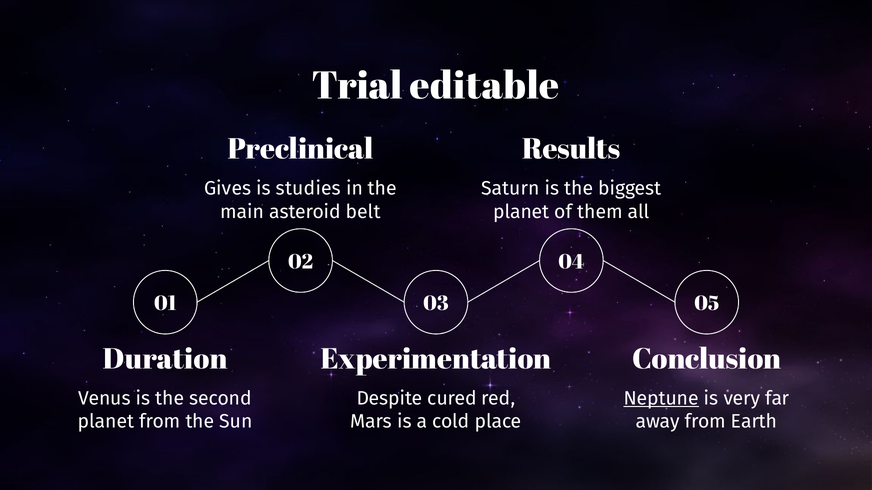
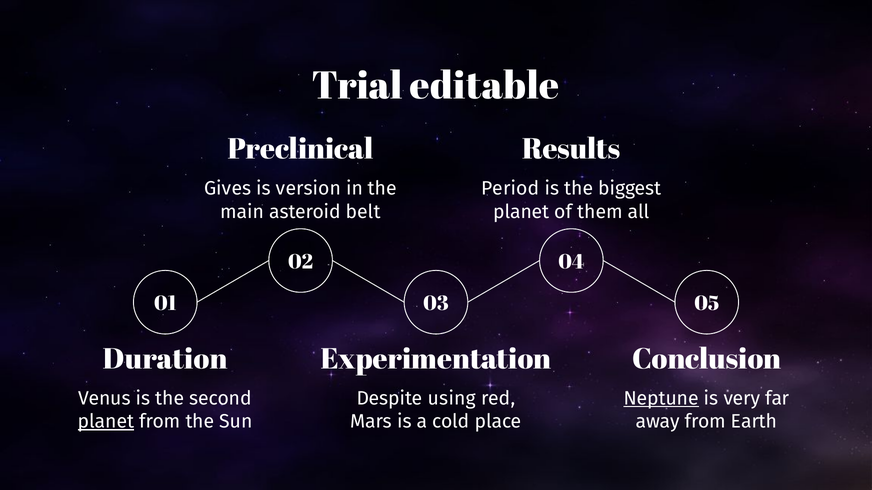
studies: studies -> version
Saturn: Saturn -> Period
cured: cured -> using
planet at (106, 422) underline: none -> present
